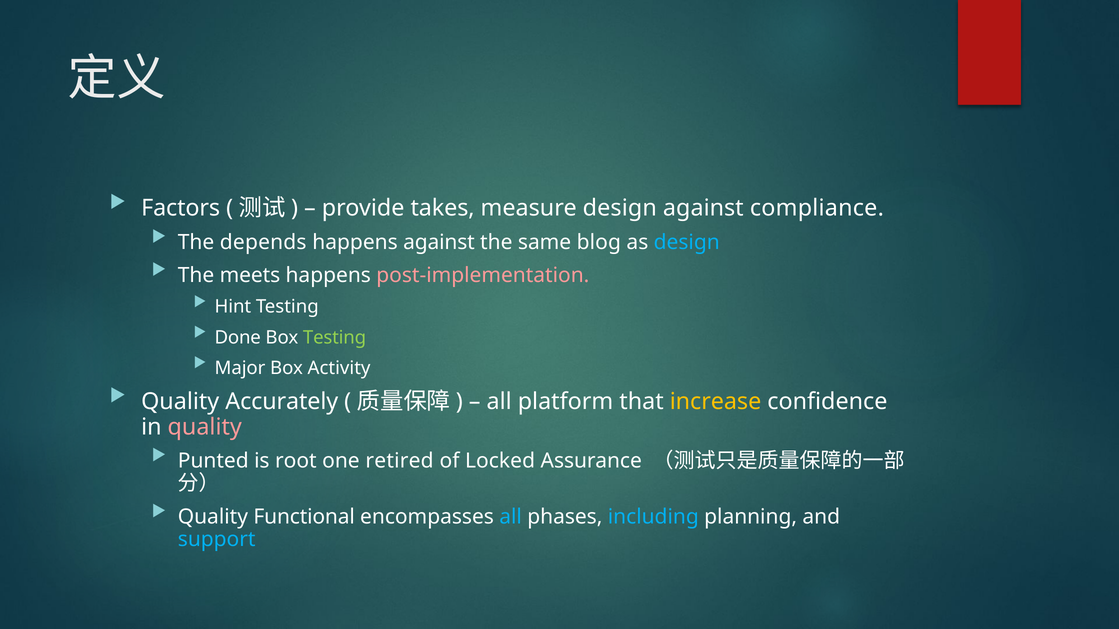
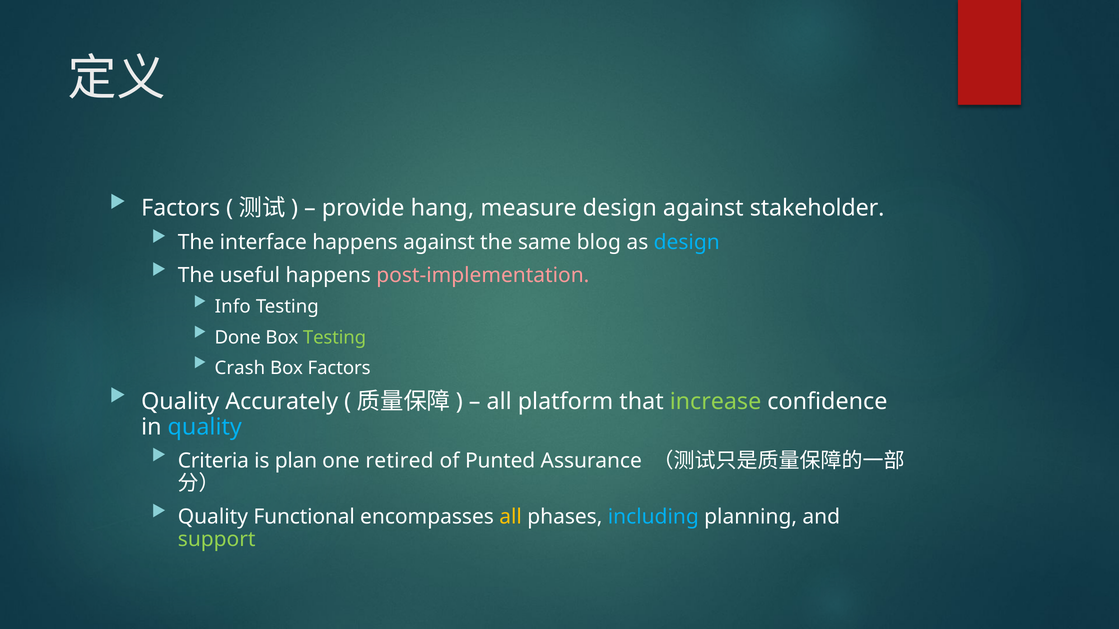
takes: takes -> hang
compliance: compliance -> stakeholder
depends: depends -> interface
meets: meets -> useful
Hint: Hint -> Info
Major: Major -> Crash
Box Activity: Activity -> Factors
increase colour: yellow -> light green
quality at (205, 427) colour: pink -> light blue
Punted: Punted -> Criteria
root: root -> plan
Locked: Locked -> Punted
all at (511, 517) colour: light blue -> yellow
support colour: light blue -> light green
